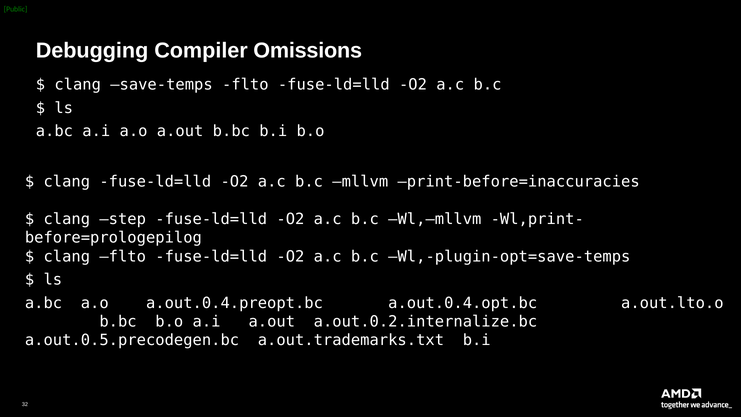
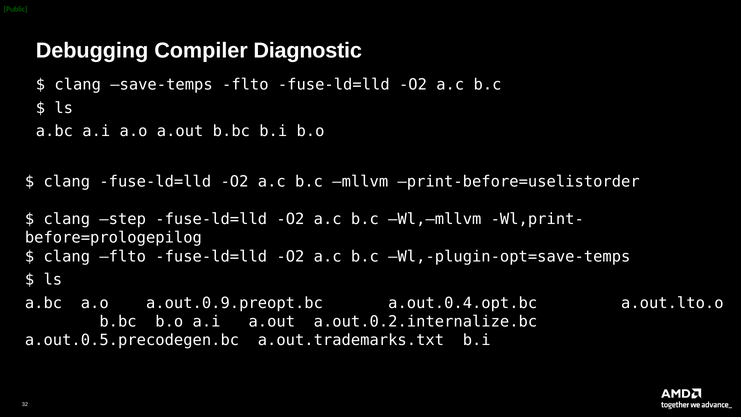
Omissions: Omissions -> Diagnostic
print-before=inaccuracies: print-before=inaccuracies -> print-before=uselistorder
a.out.0.4.preopt.bc: a.out.0.4.preopt.bc -> a.out.0.9.preopt.bc
